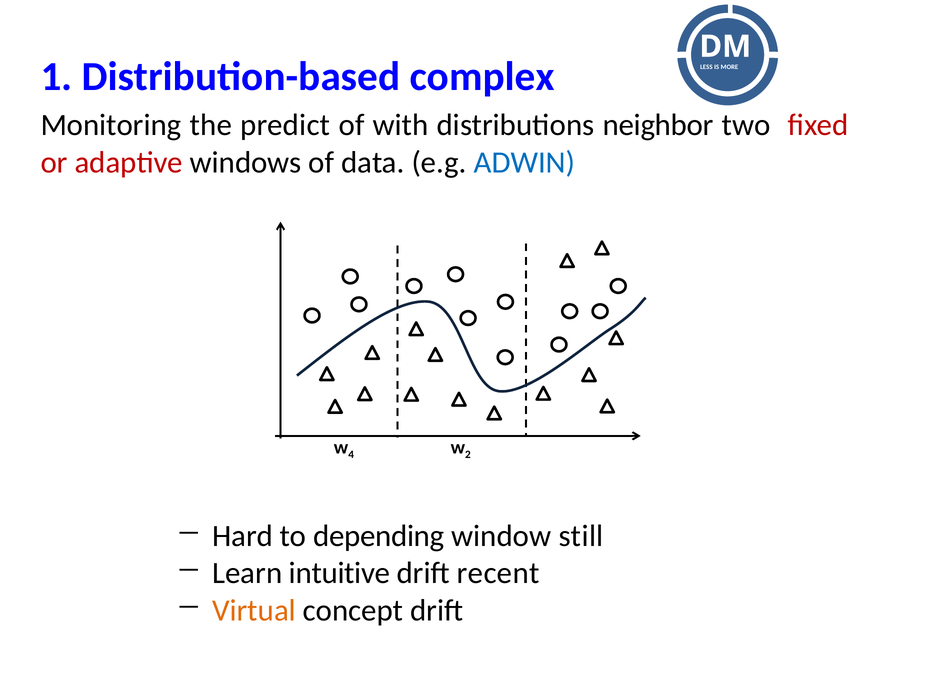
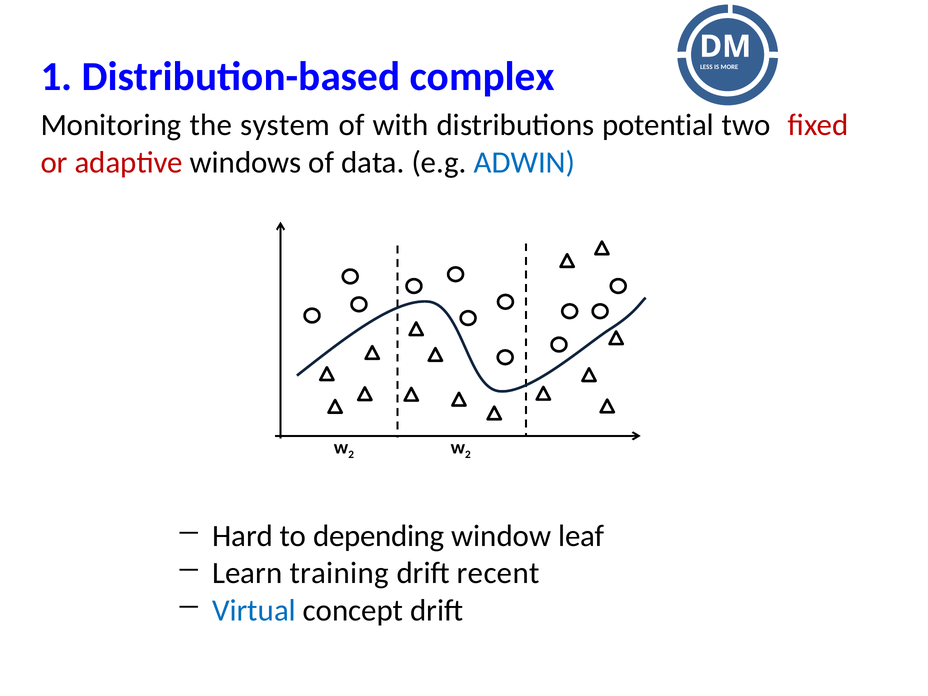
predict: predict -> system
neighbor: neighbor -> potential
4 at (351, 455): 4 -> 2
still: still -> leaf
intuitive: intuitive -> training
Virtual colour: orange -> blue
